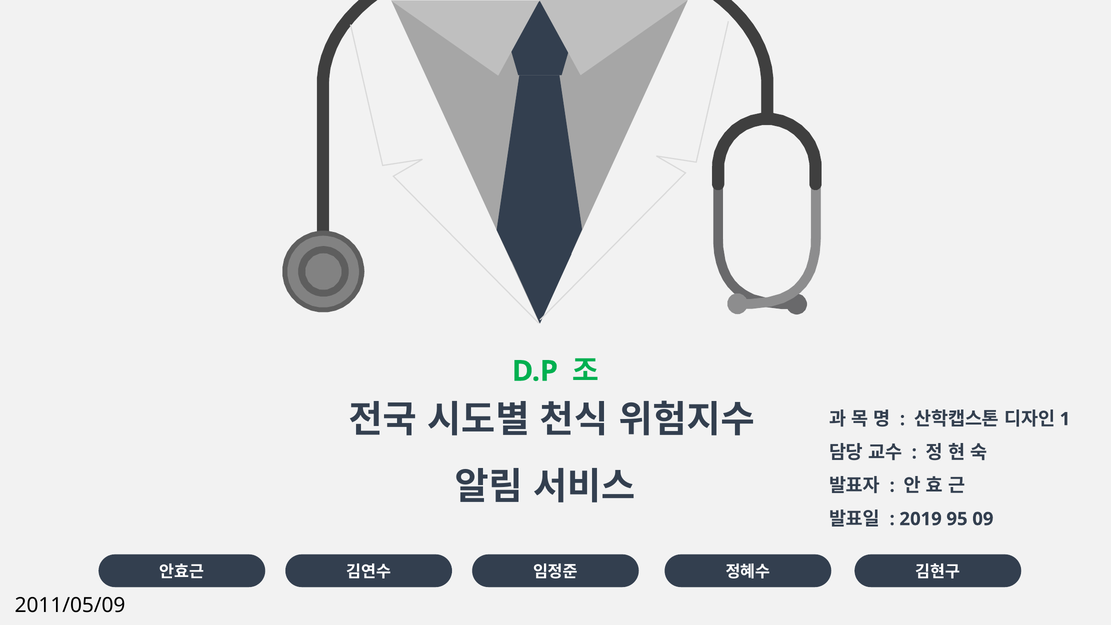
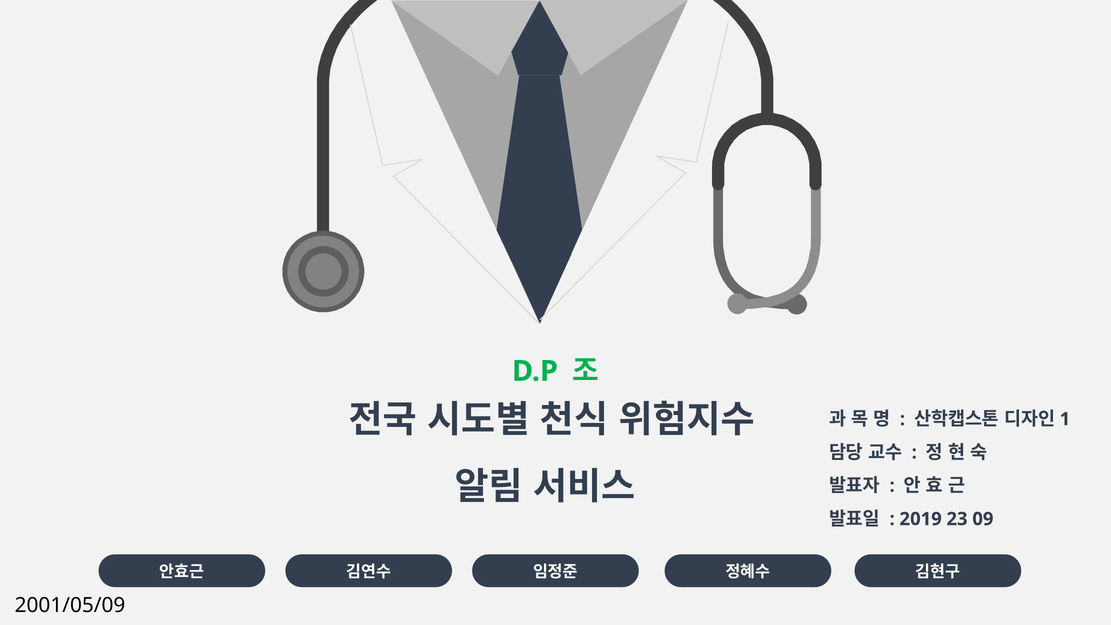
95: 95 -> 23
2011/05/09: 2011/05/09 -> 2001/05/09
